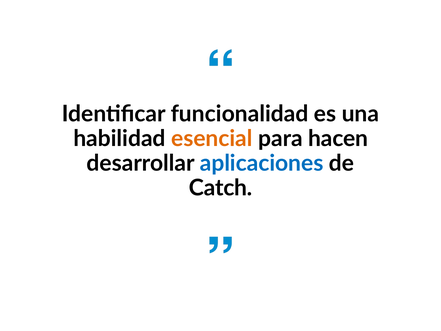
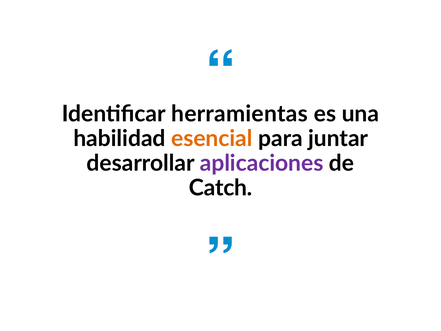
funcionalidad: funcionalidad -> herramientas
hacen: hacen -> juntar
aplicaciones colour: blue -> purple
